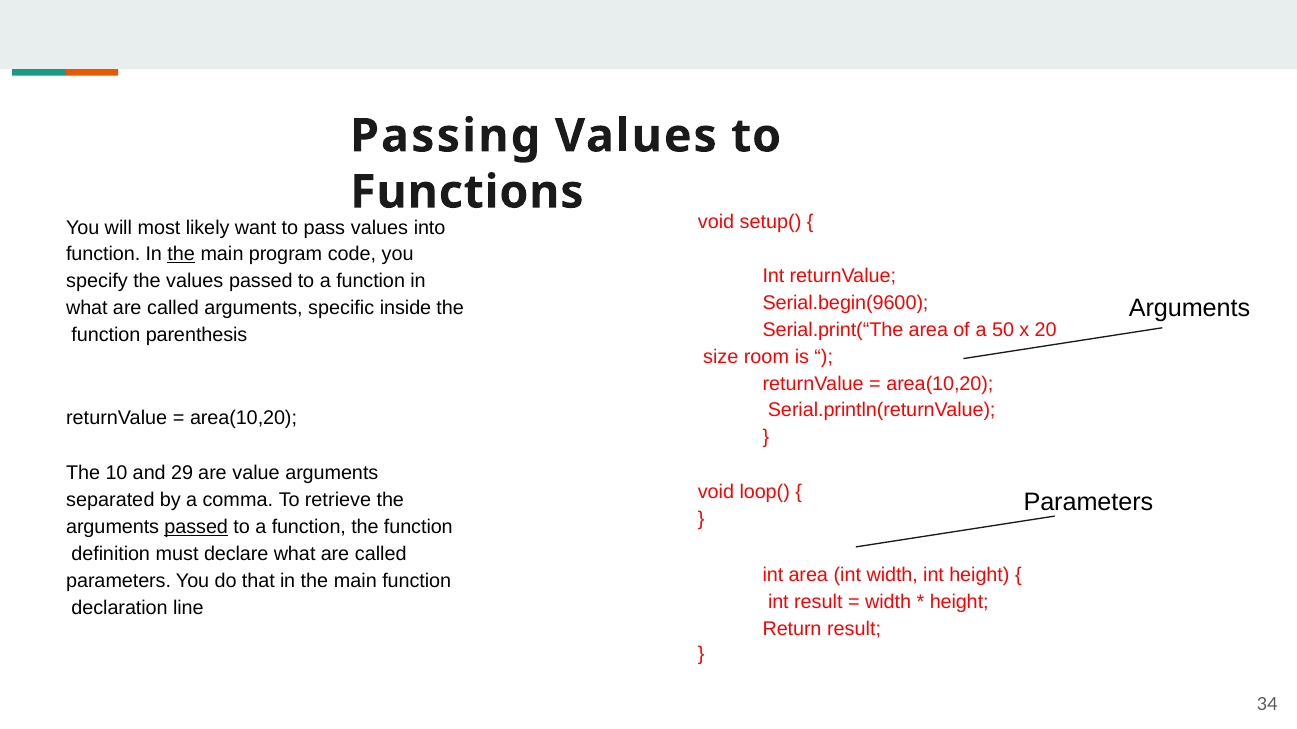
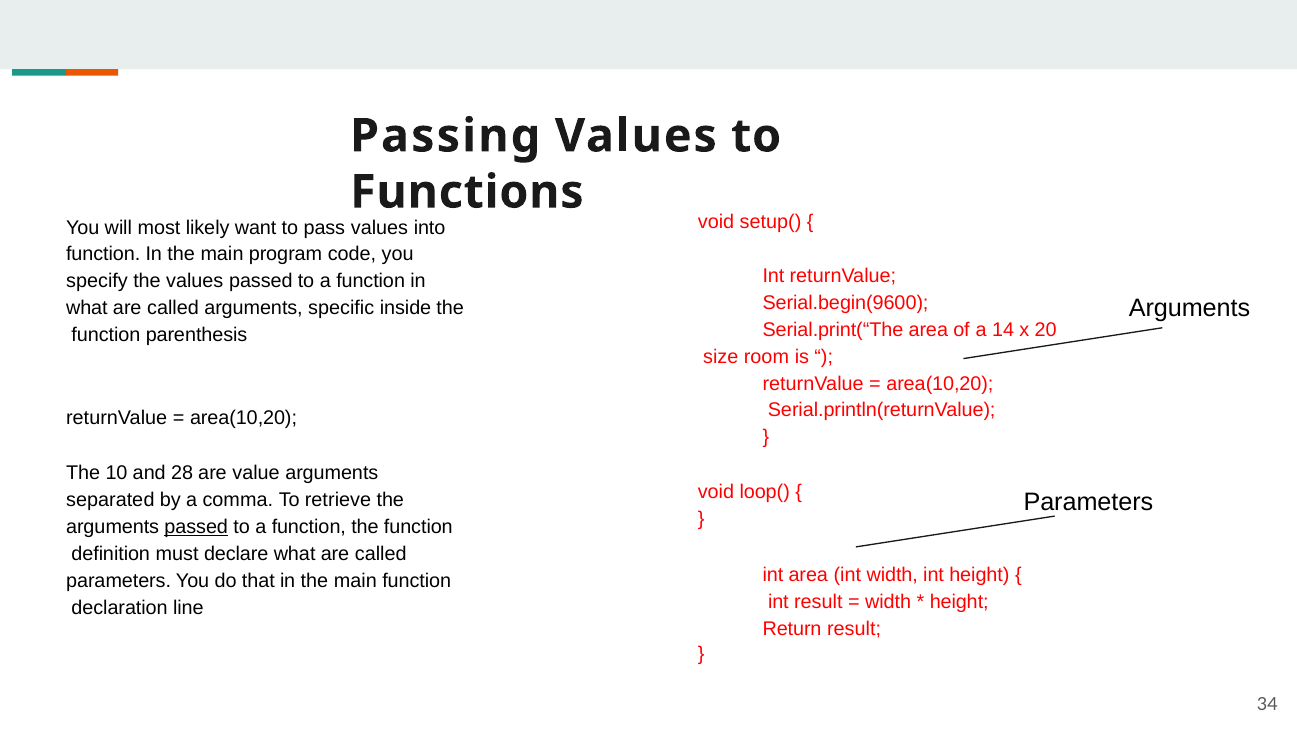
the at (181, 255) underline: present -> none
50: 50 -> 14
29: 29 -> 28
